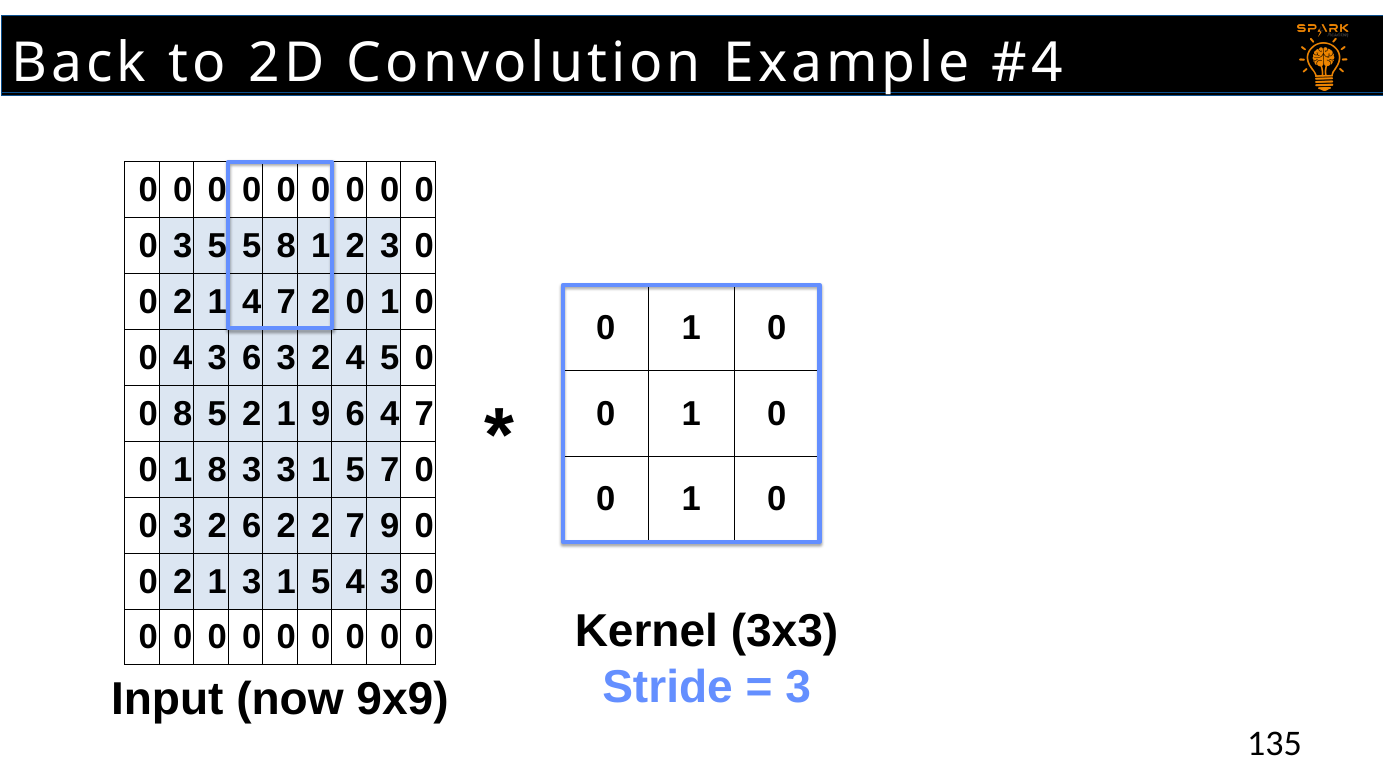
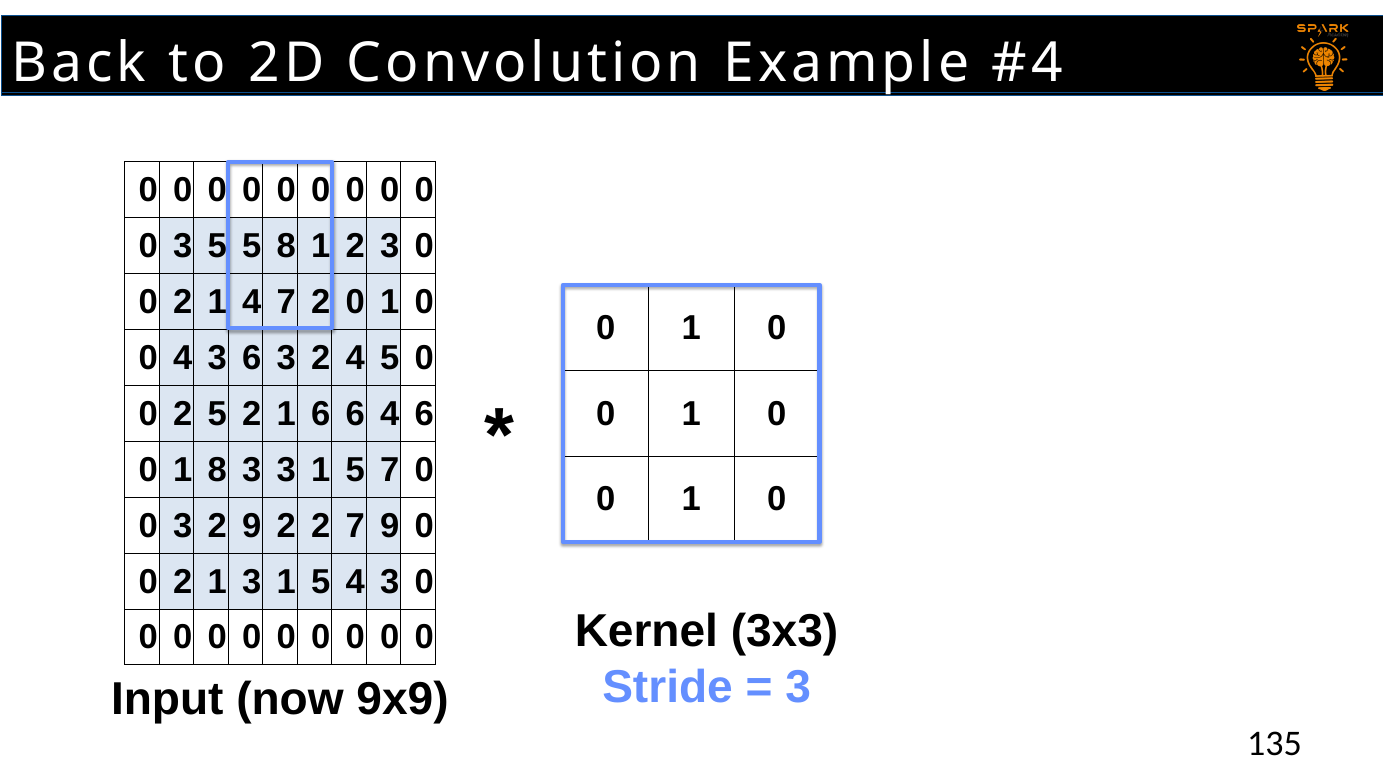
8 at (183, 414): 8 -> 2
1 9: 9 -> 6
6 4 7: 7 -> 6
2 6: 6 -> 9
